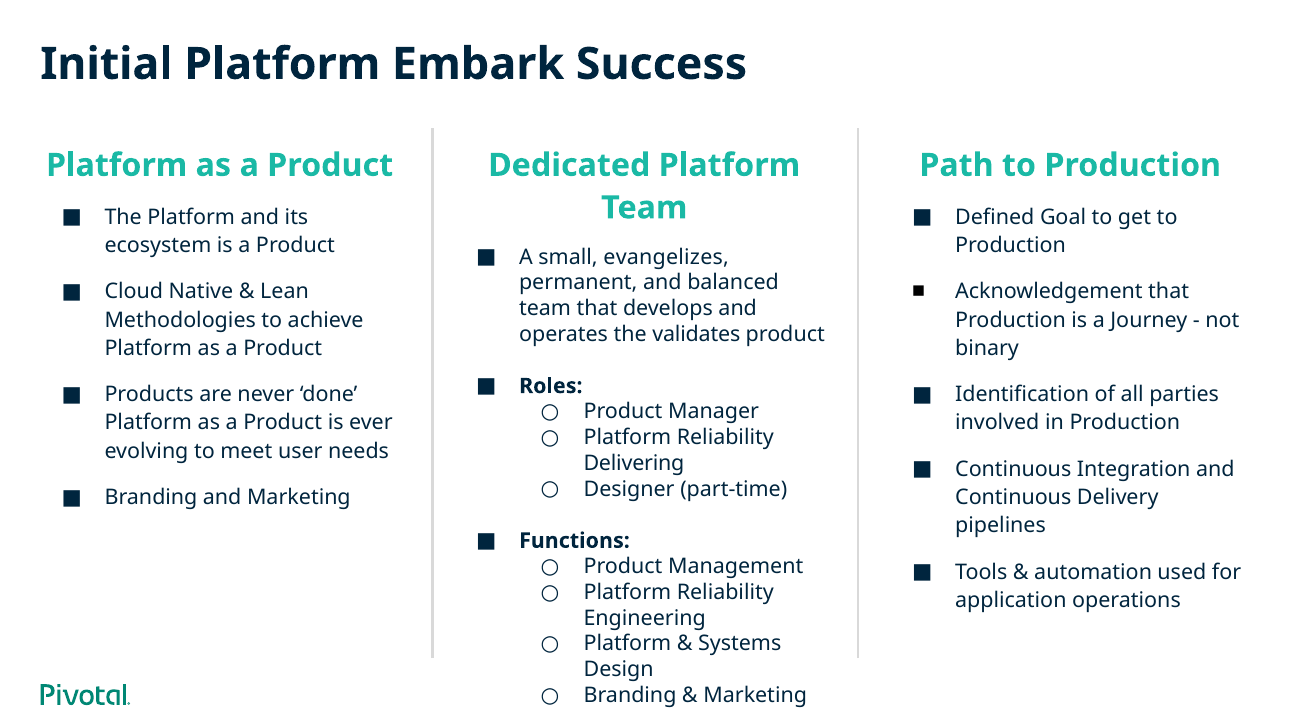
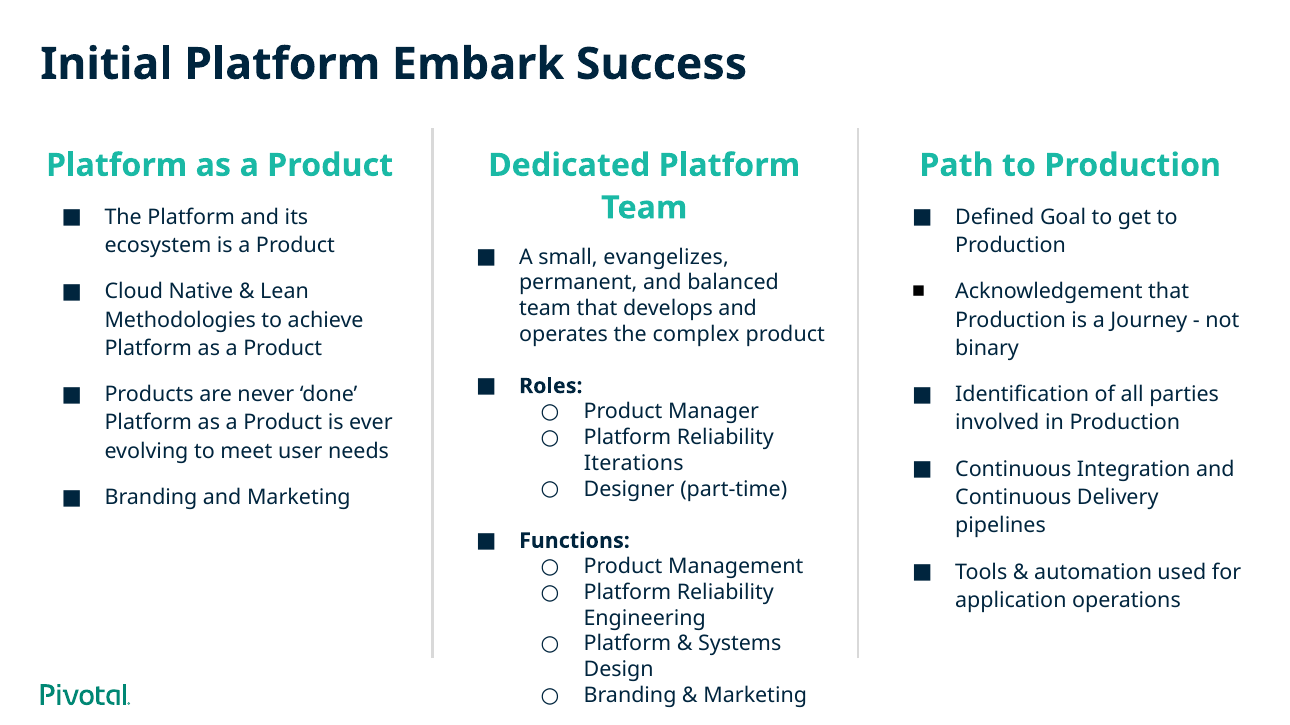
validates: validates -> complex
Delivering: Delivering -> Iterations
